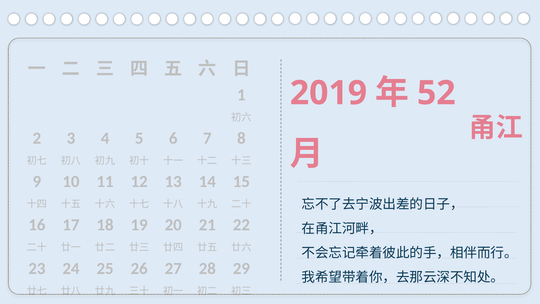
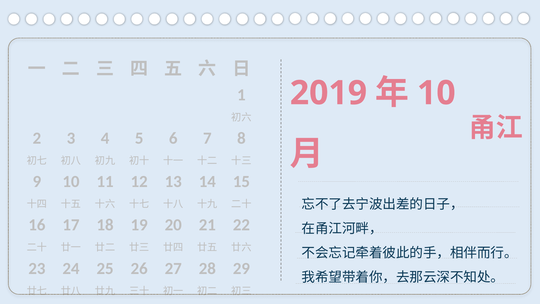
52 at (436, 93): 52 -> 10
